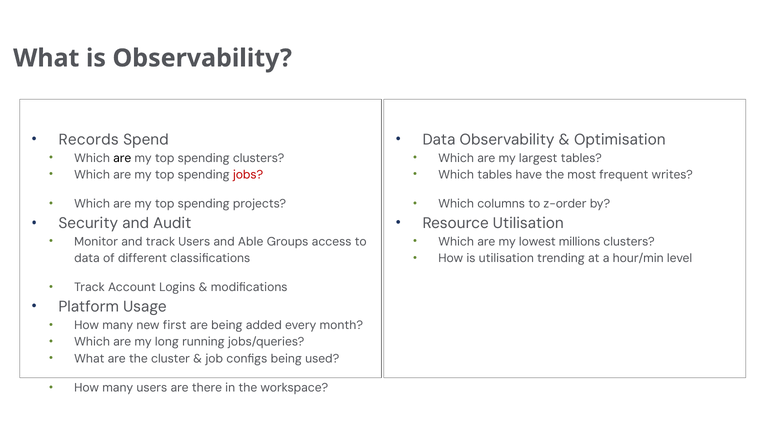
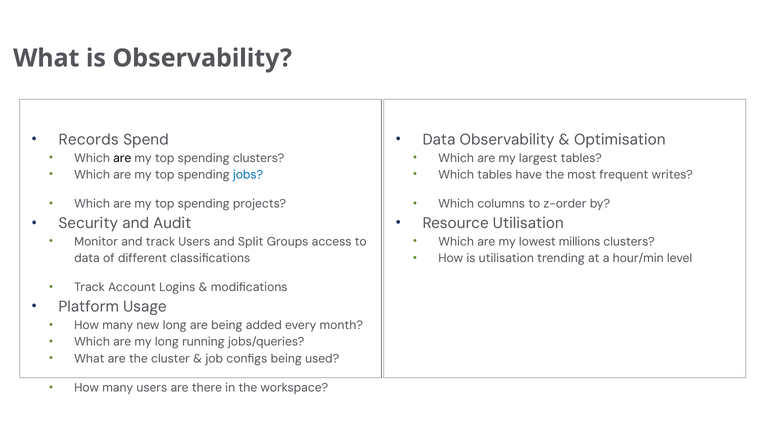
jobs colour: red -> blue
Able: Able -> Split
new first: first -> long
